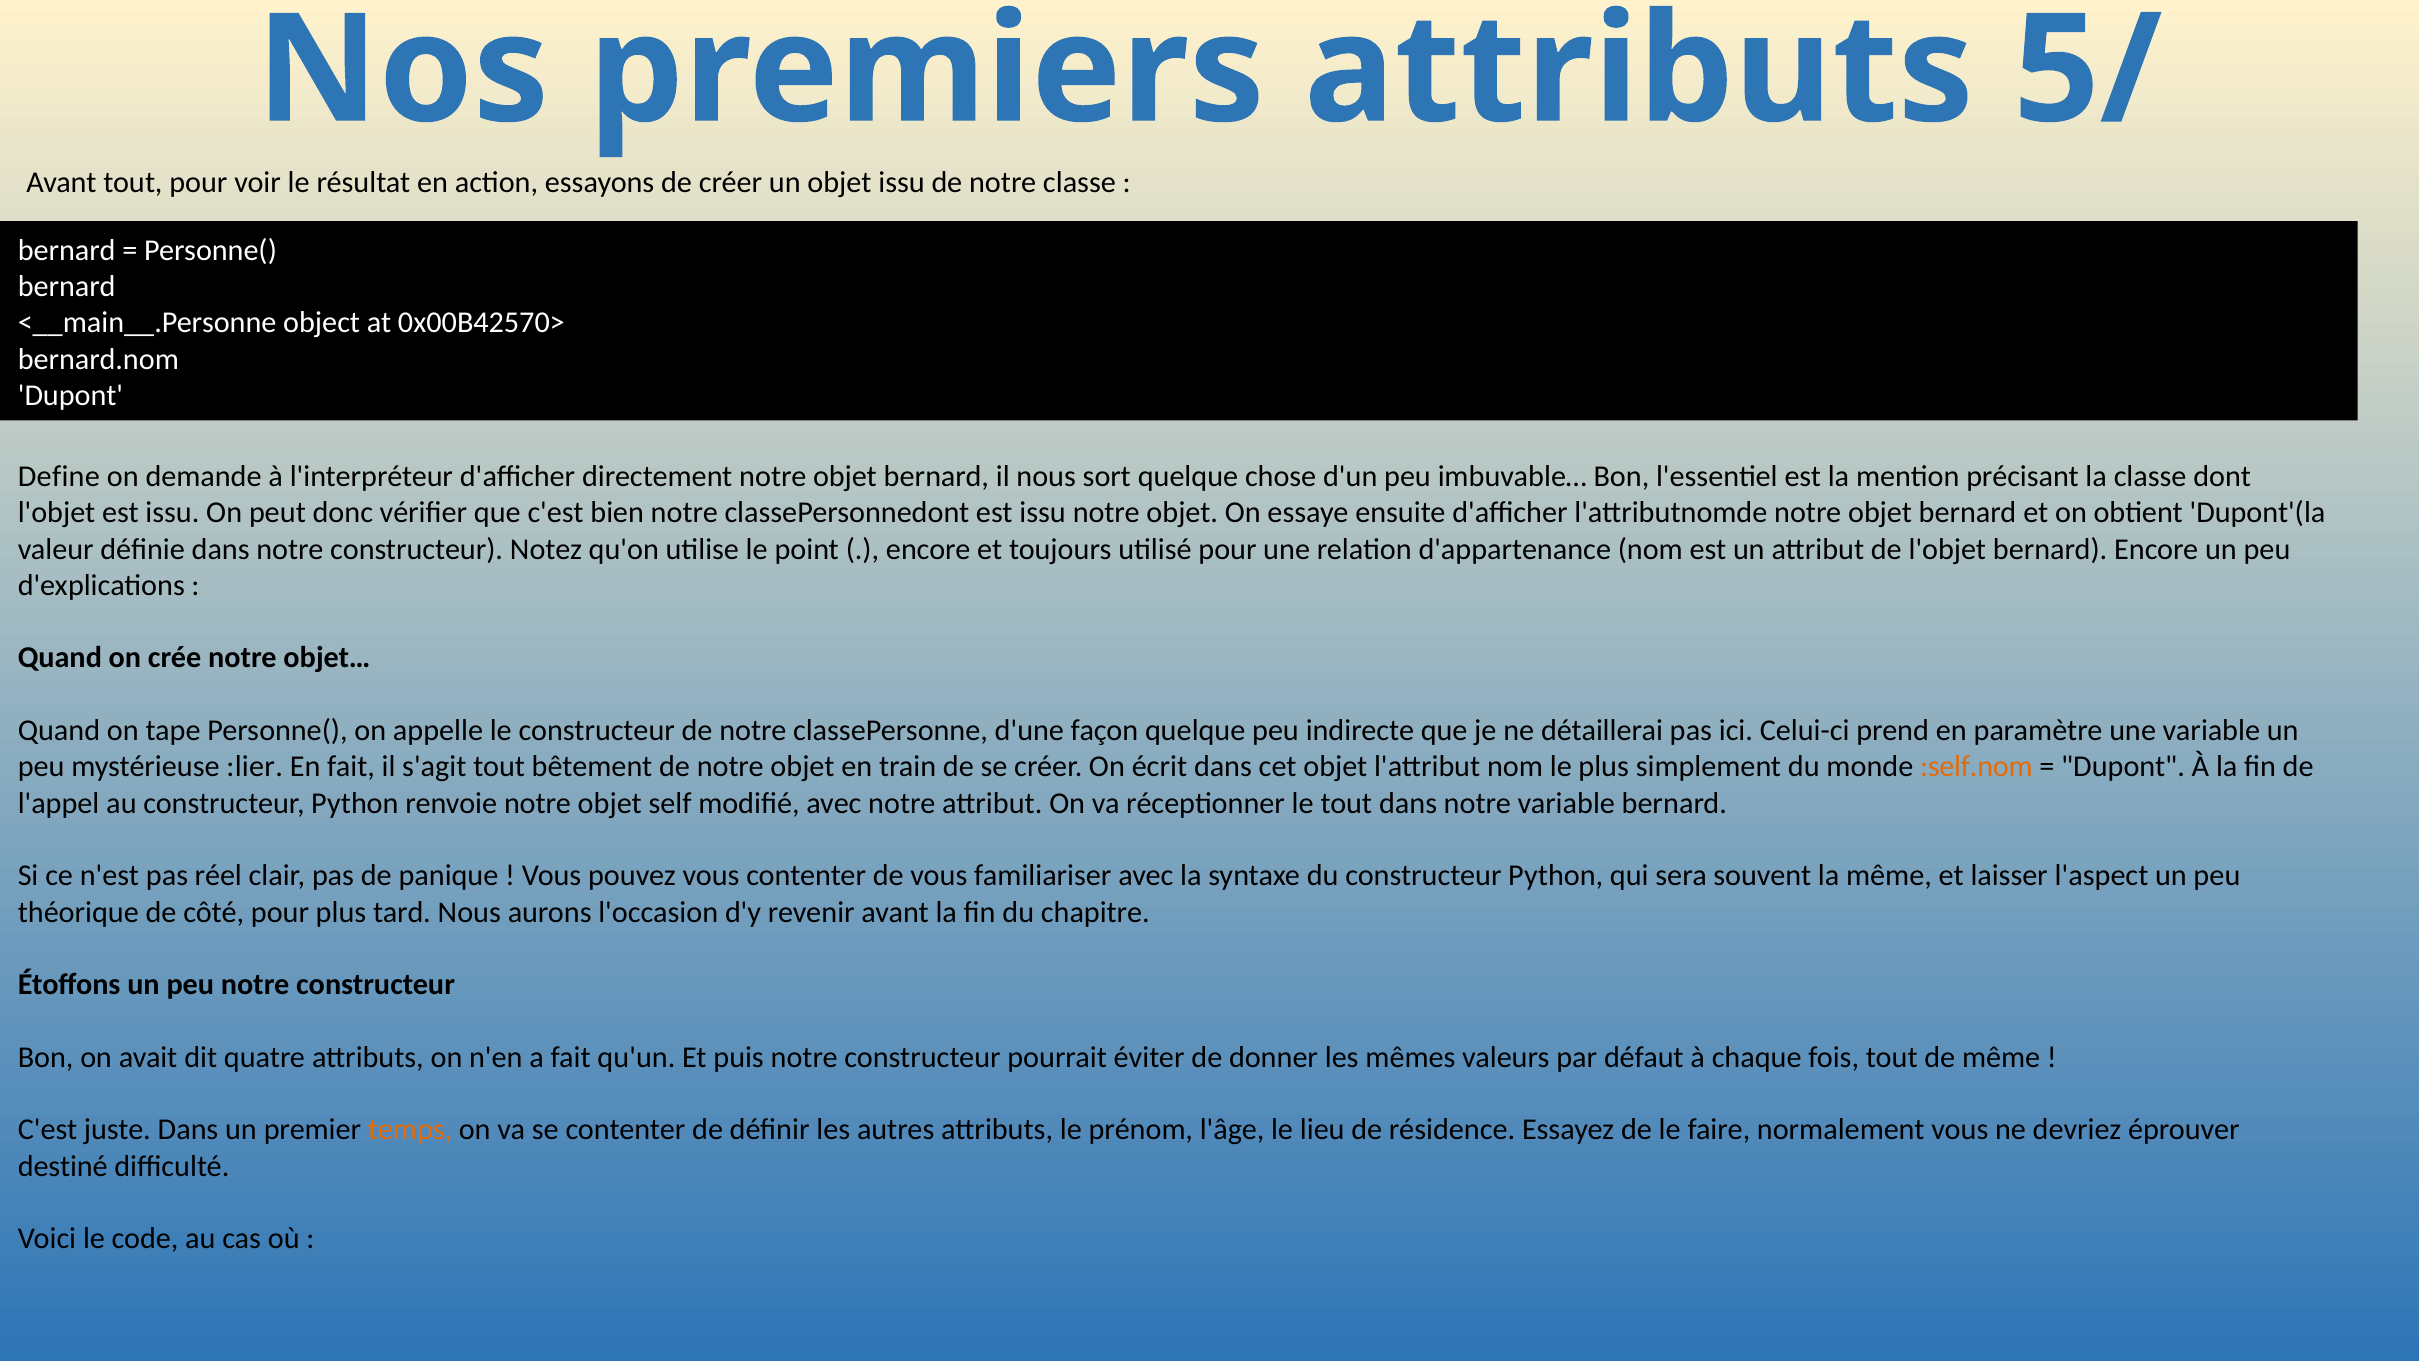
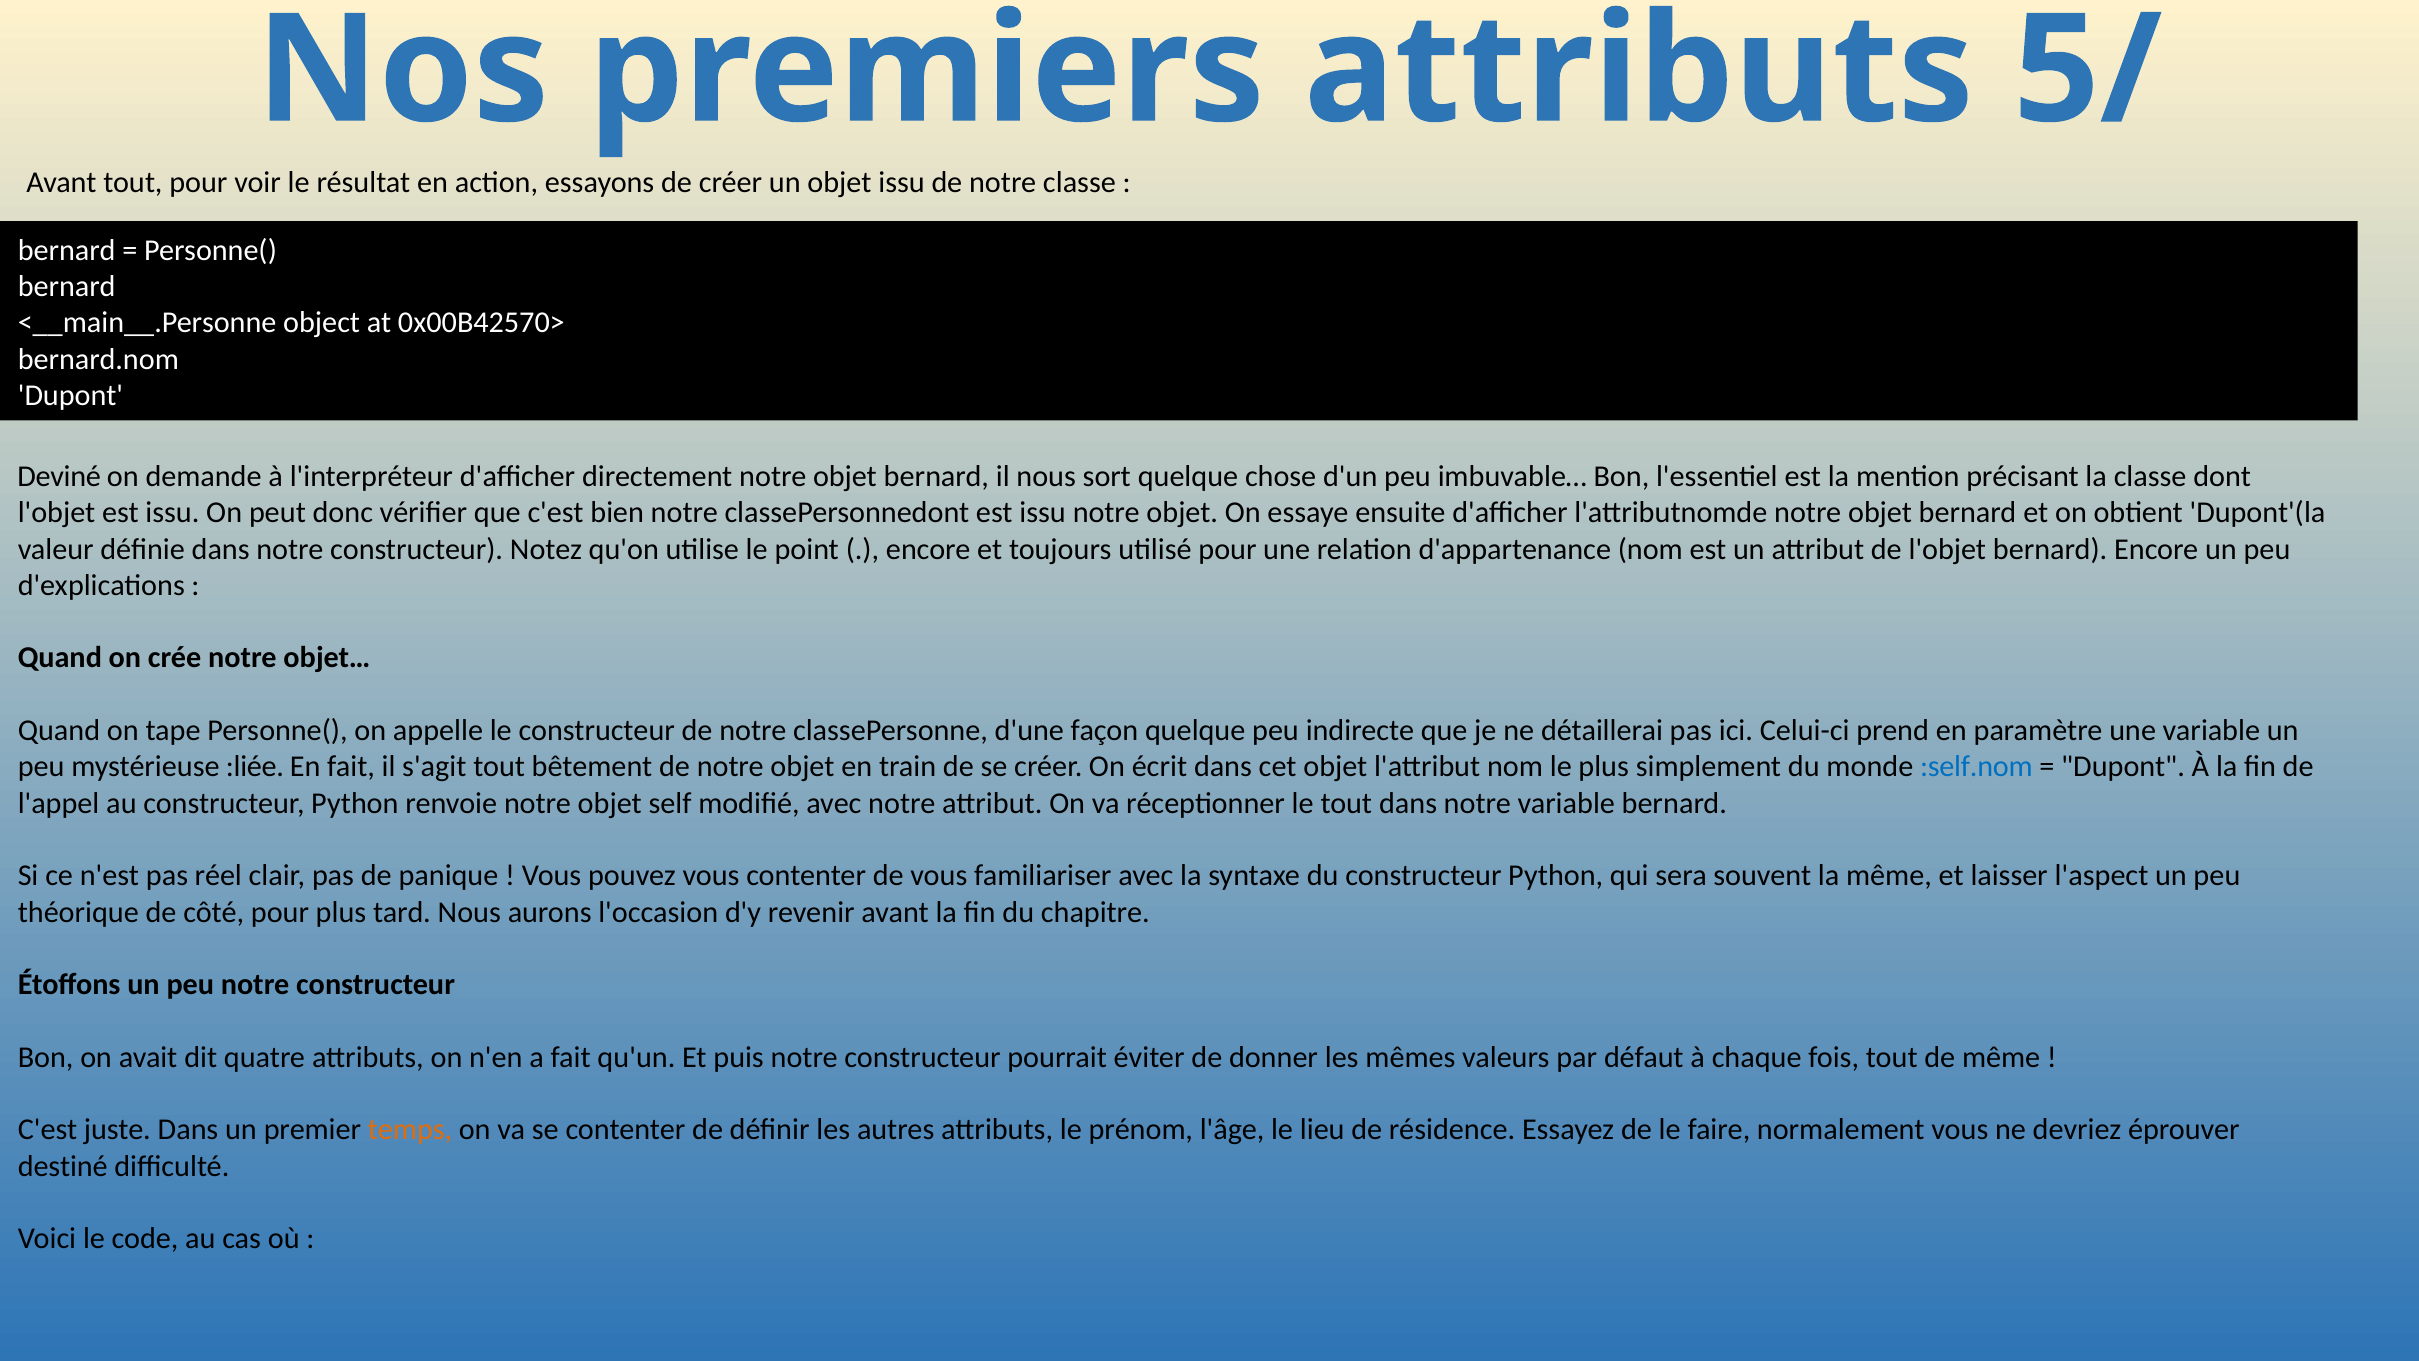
Define: Define -> Deviné
:lier: :lier -> :liée
:self.nom colour: orange -> blue
